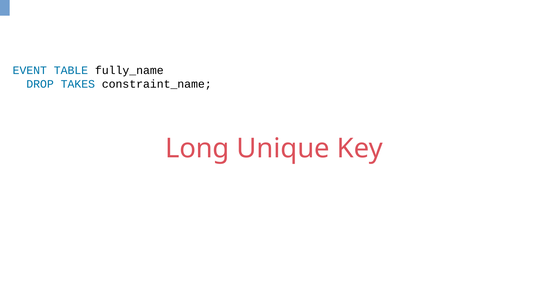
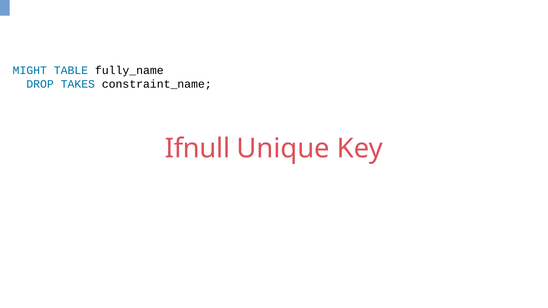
EVENT: EVENT -> MIGHT
Long: Long -> Ifnull
